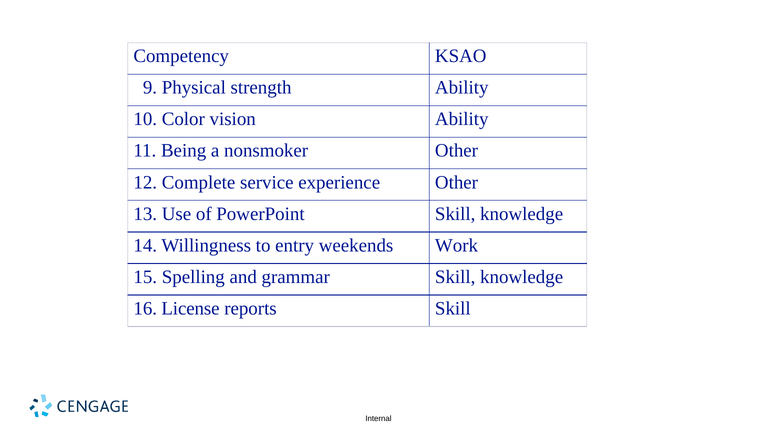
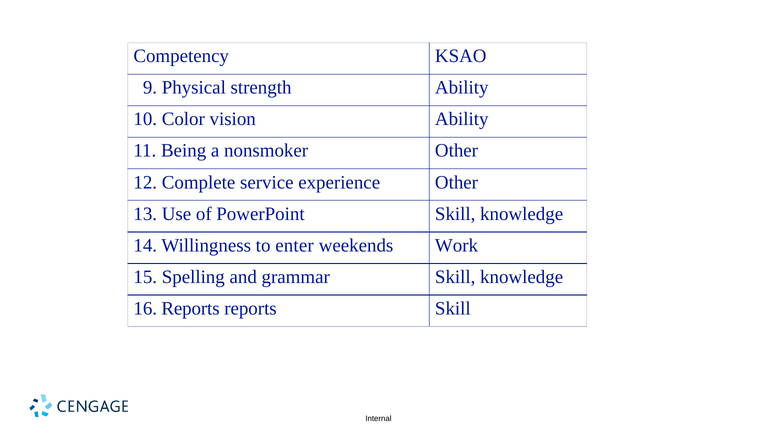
entry: entry -> enter
16 License: License -> Reports
